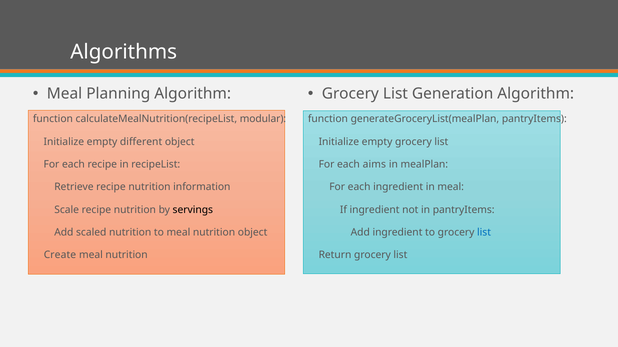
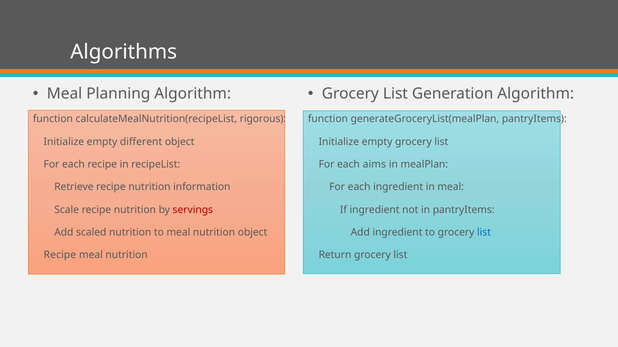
modular: modular -> rigorous
servings colour: black -> red
Create at (60, 256): Create -> Recipe
